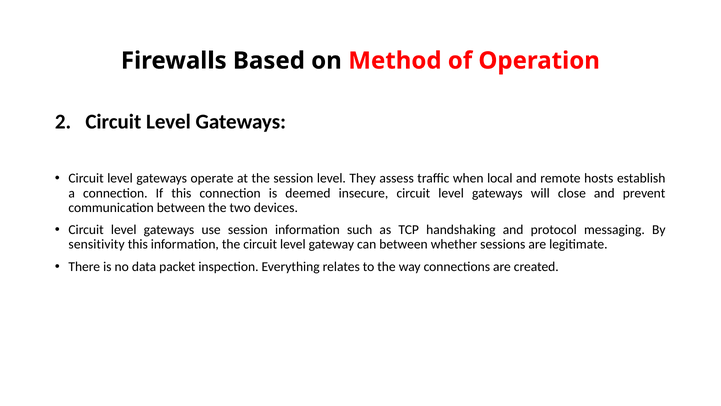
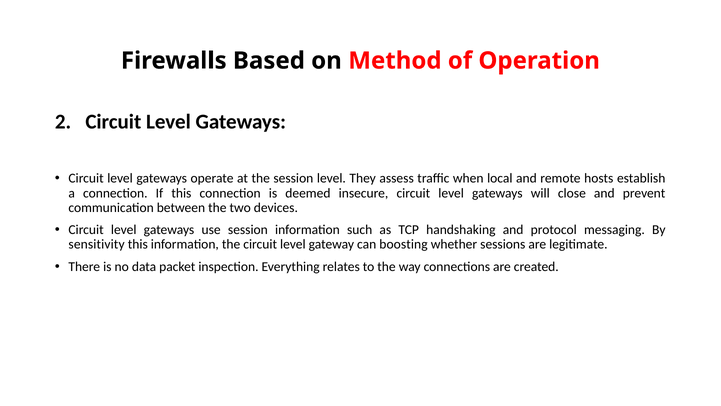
can between: between -> boosting
